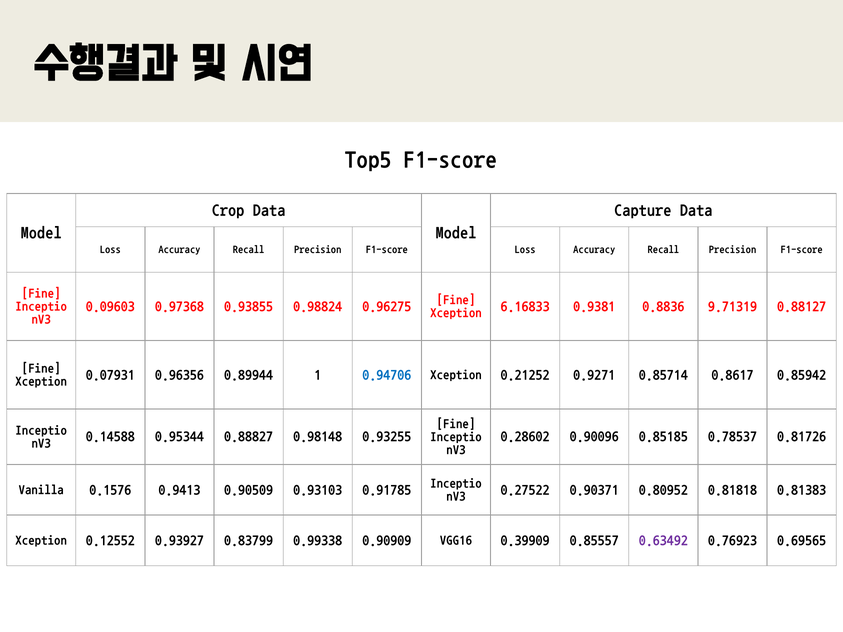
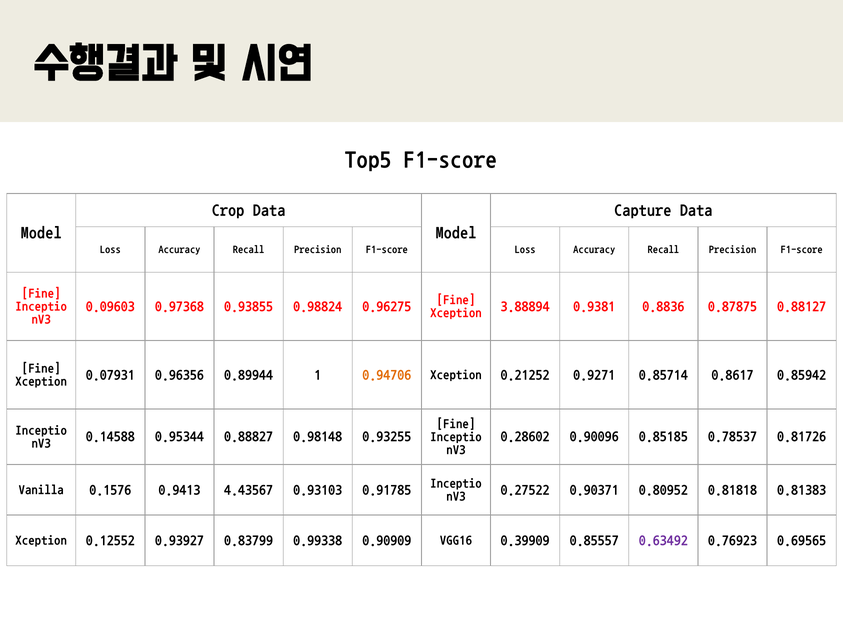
6.16833: 6.16833 -> 3.88894
9.71319: 9.71319 -> 0.87875
0.94706 colour: blue -> orange
0.90509: 0.90509 -> 4.43567
